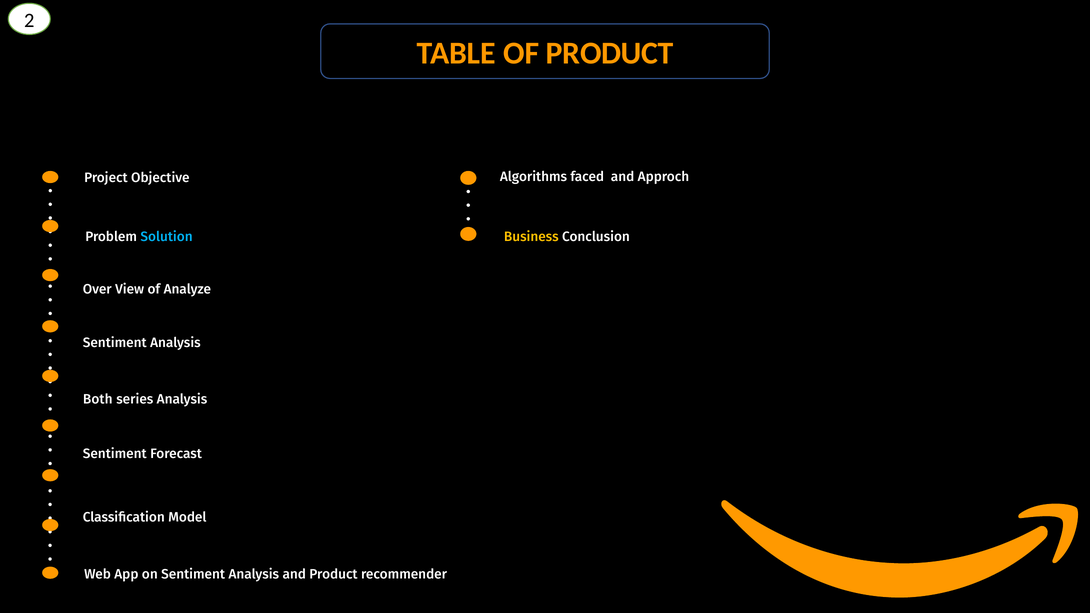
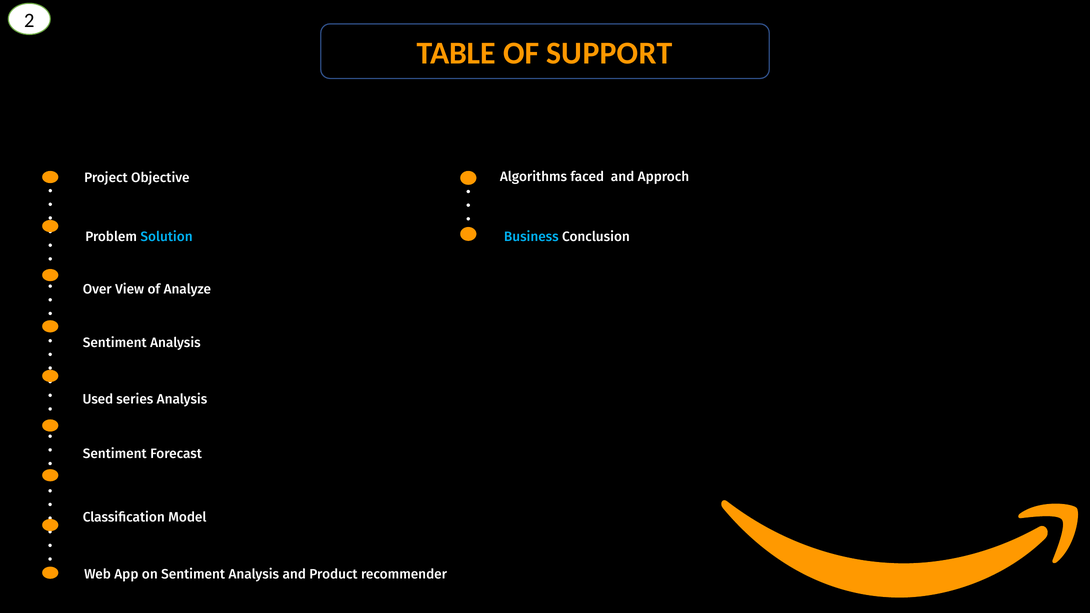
OF PRODUCT: PRODUCT -> SUPPORT
Business colour: yellow -> light blue
Both: Both -> Used
